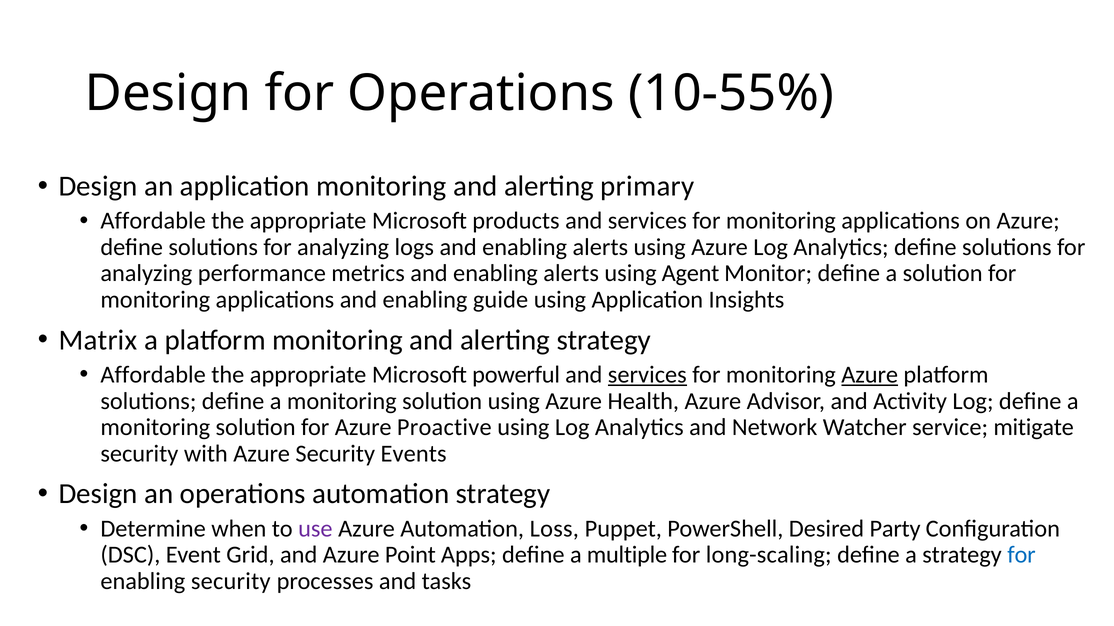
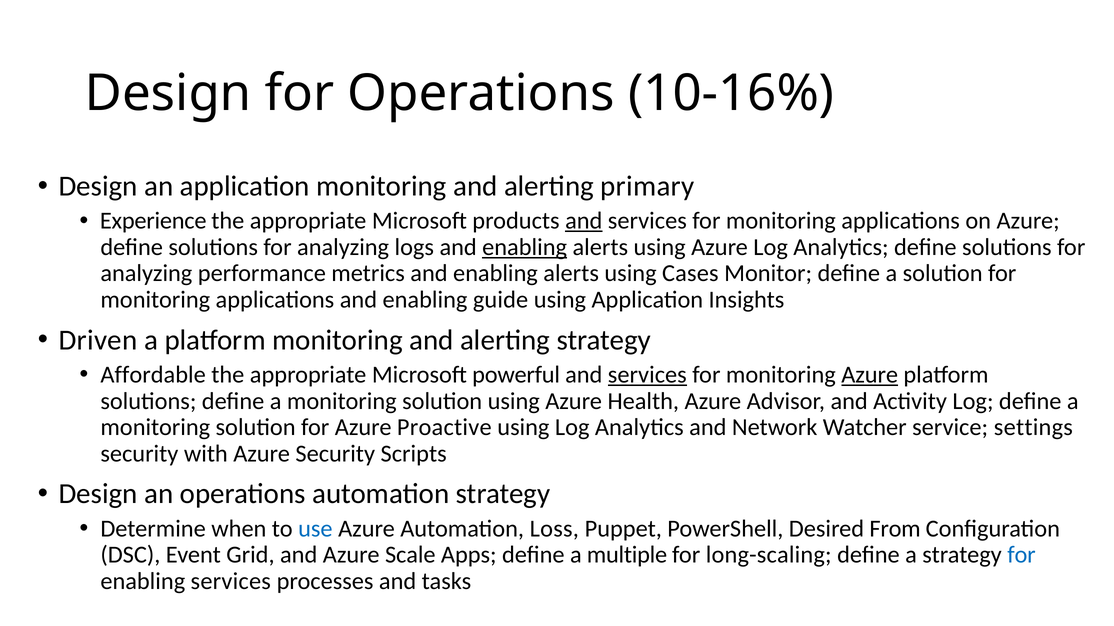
10-55%: 10-55% -> 10-16%
Affordable at (153, 221): Affordable -> Experience
and at (584, 221) underline: none -> present
enabling at (525, 247) underline: none -> present
Agent: Agent -> Cases
Matrix: Matrix -> Driven
mitigate: mitigate -> settings
Events: Events -> Scripts
use colour: purple -> blue
Party: Party -> From
Point: Point -> Scale
enabling security: security -> services
